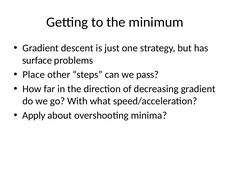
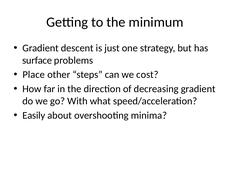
pass: pass -> cost
Apply: Apply -> Easily
